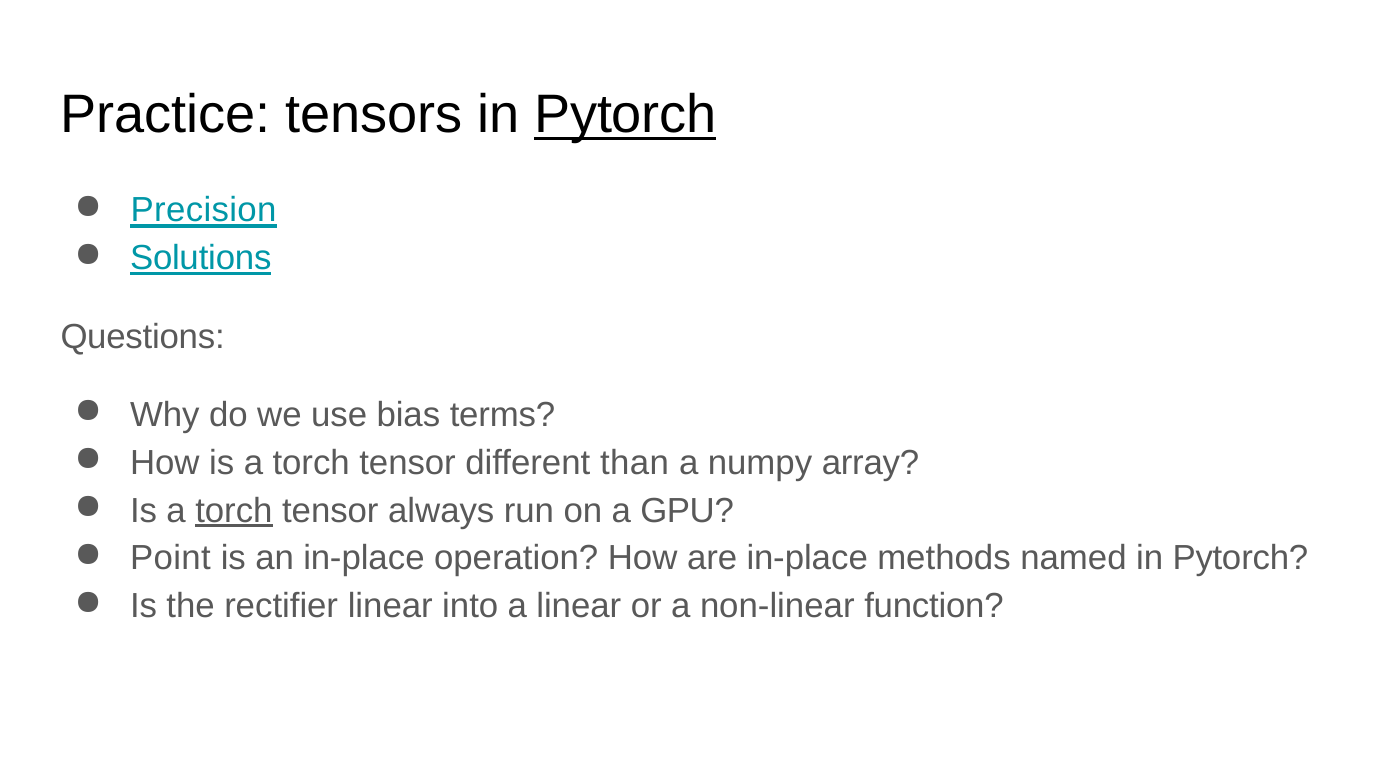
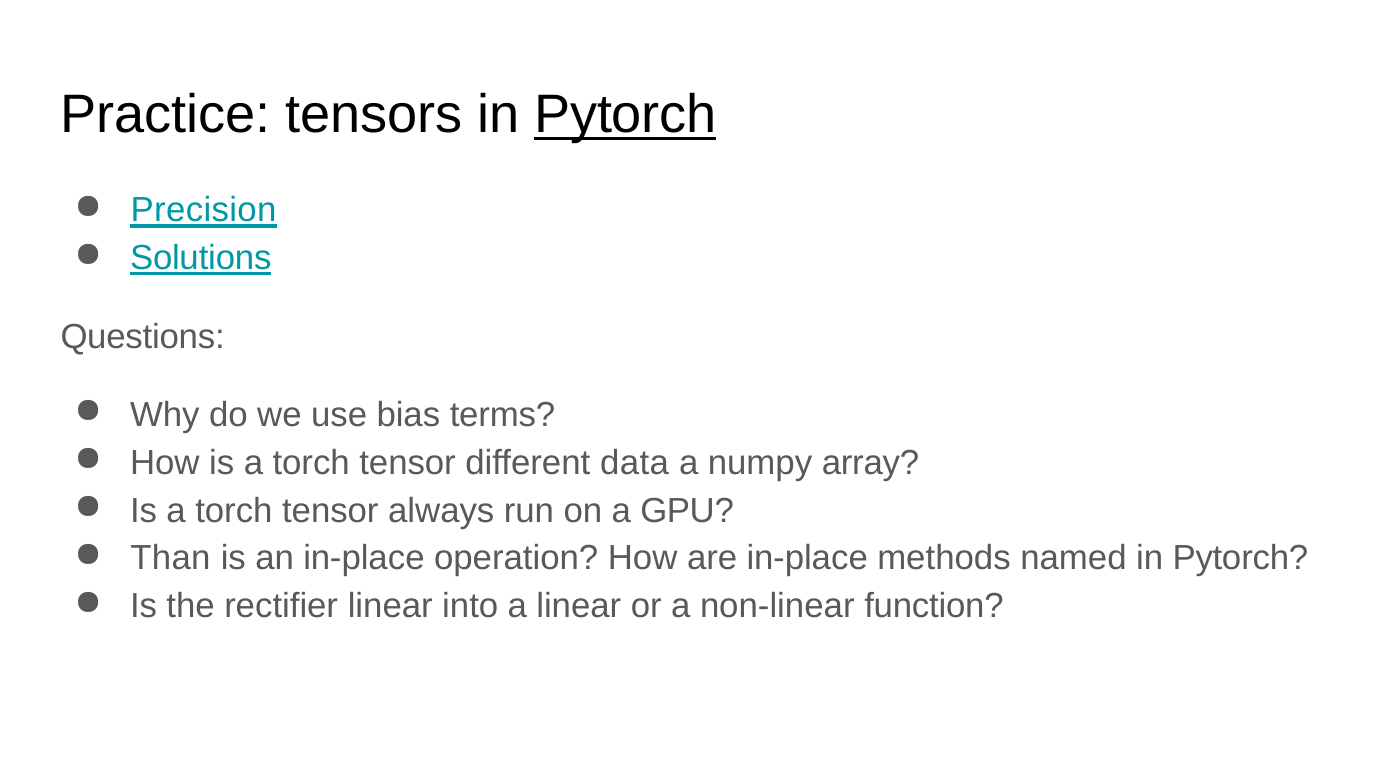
than: than -> data
torch at (234, 511) underline: present -> none
Point: Point -> Than
